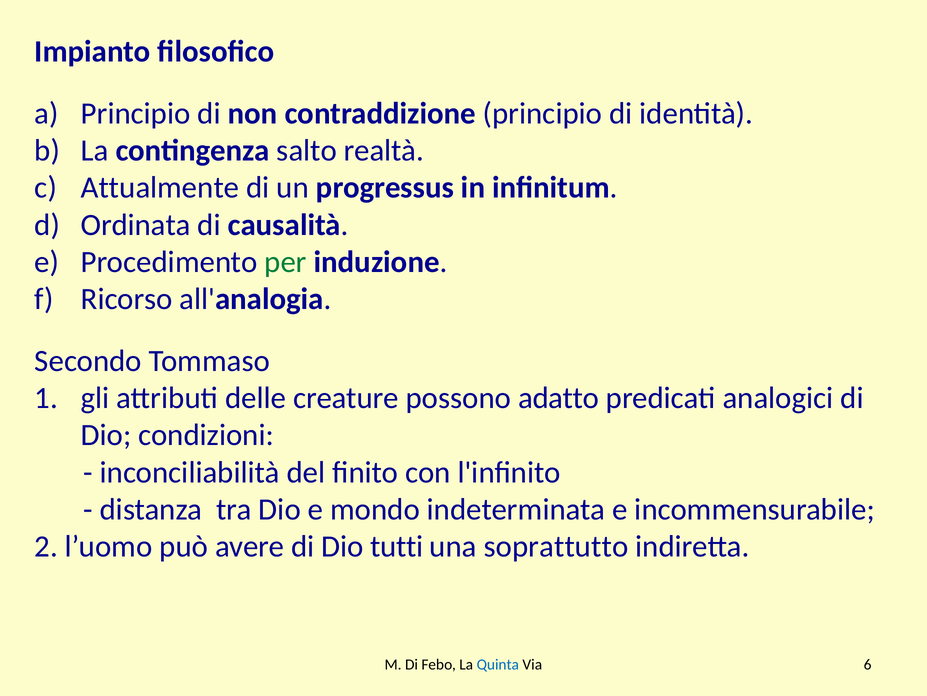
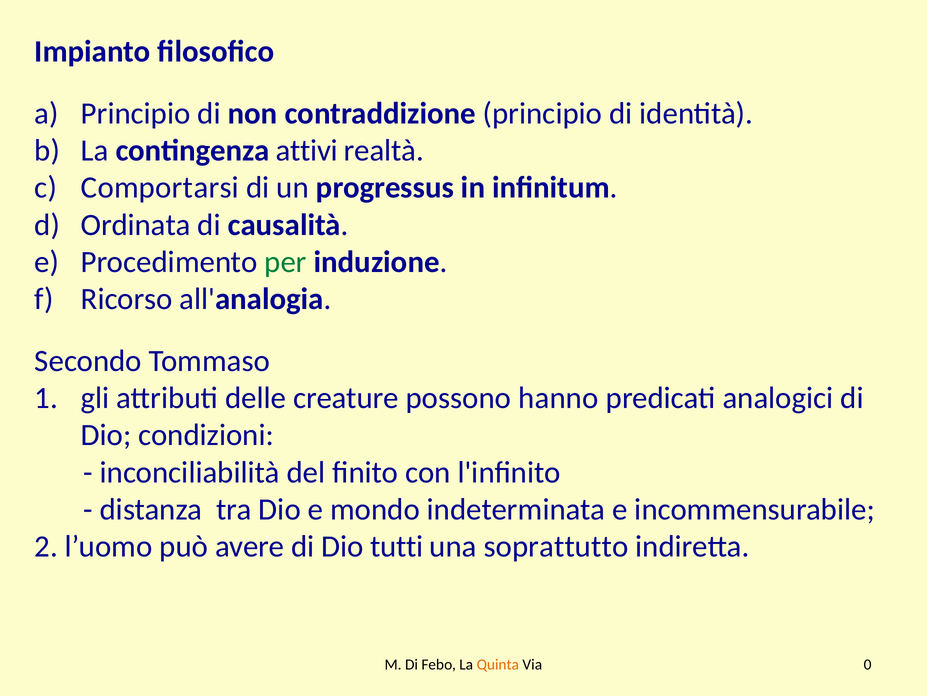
salto: salto -> attivi
Attualmente: Attualmente -> Comportarsi
adatto: adatto -> hanno
Quinta colour: blue -> orange
6: 6 -> 0
